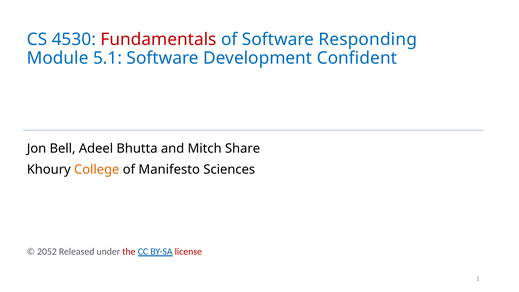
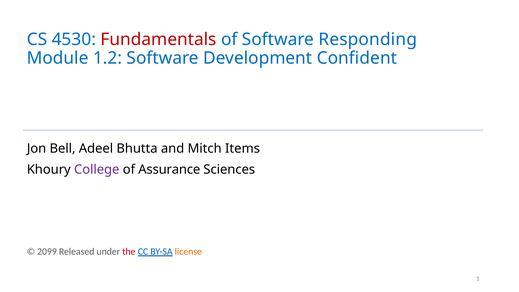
5.1: 5.1 -> 1.2
Share: Share -> Items
College colour: orange -> purple
Manifesto: Manifesto -> Assurance
2052: 2052 -> 2099
license colour: red -> orange
